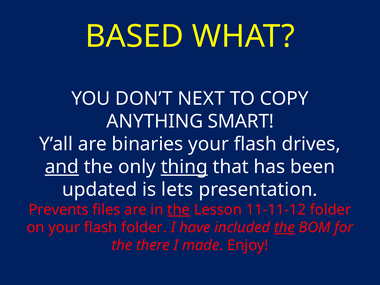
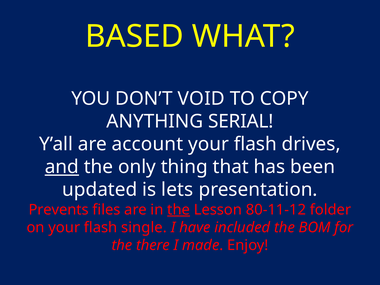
NEXT: NEXT -> VOID
SMART: SMART -> SERIAL
binaries: binaries -> account
thing underline: present -> none
11-11-12: 11-11-12 -> 80-11-12
flash folder: folder -> single
the at (284, 227) underline: present -> none
